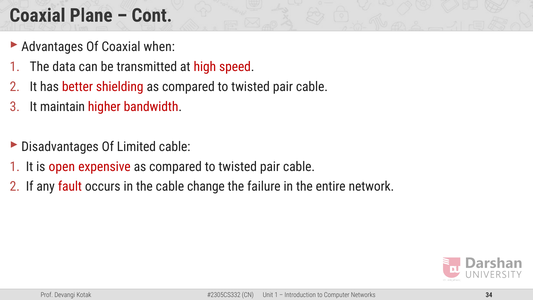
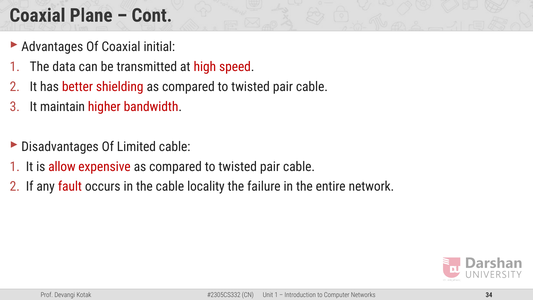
when: when -> initial
open: open -> allow
change: change -> locality
